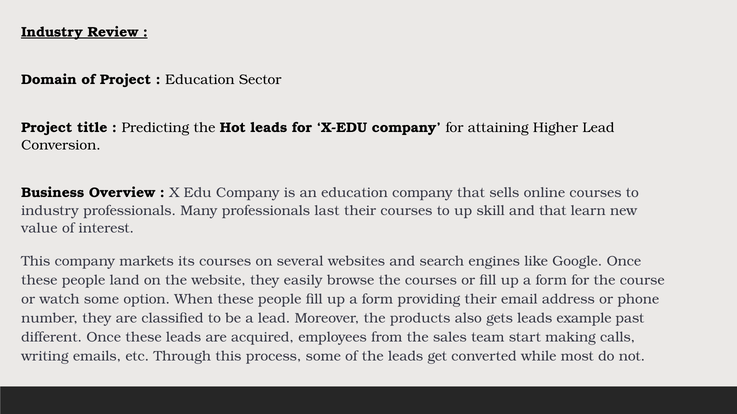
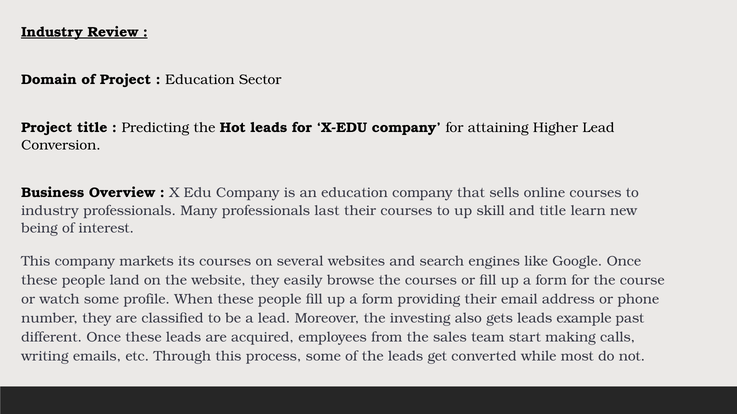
and that: that -> title
value: value -> being
option: option -> profile
products: products -> investing
